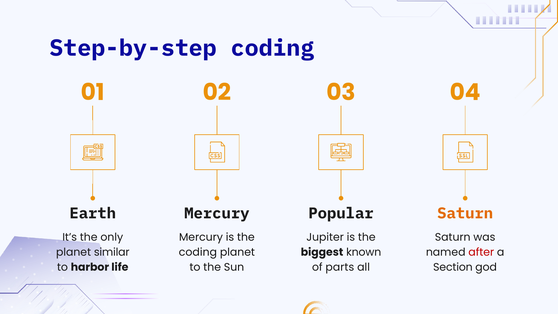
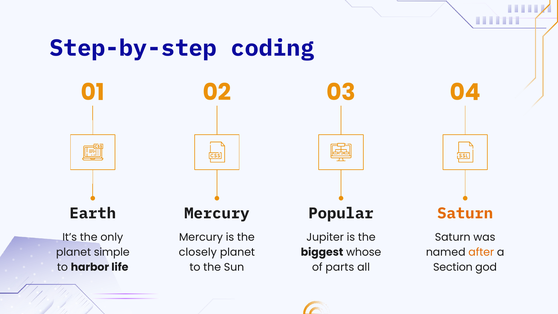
similar: similar -> simple
coding at (198, 252): coding -> closely
known: known -> whose
after colour: red -> orange
